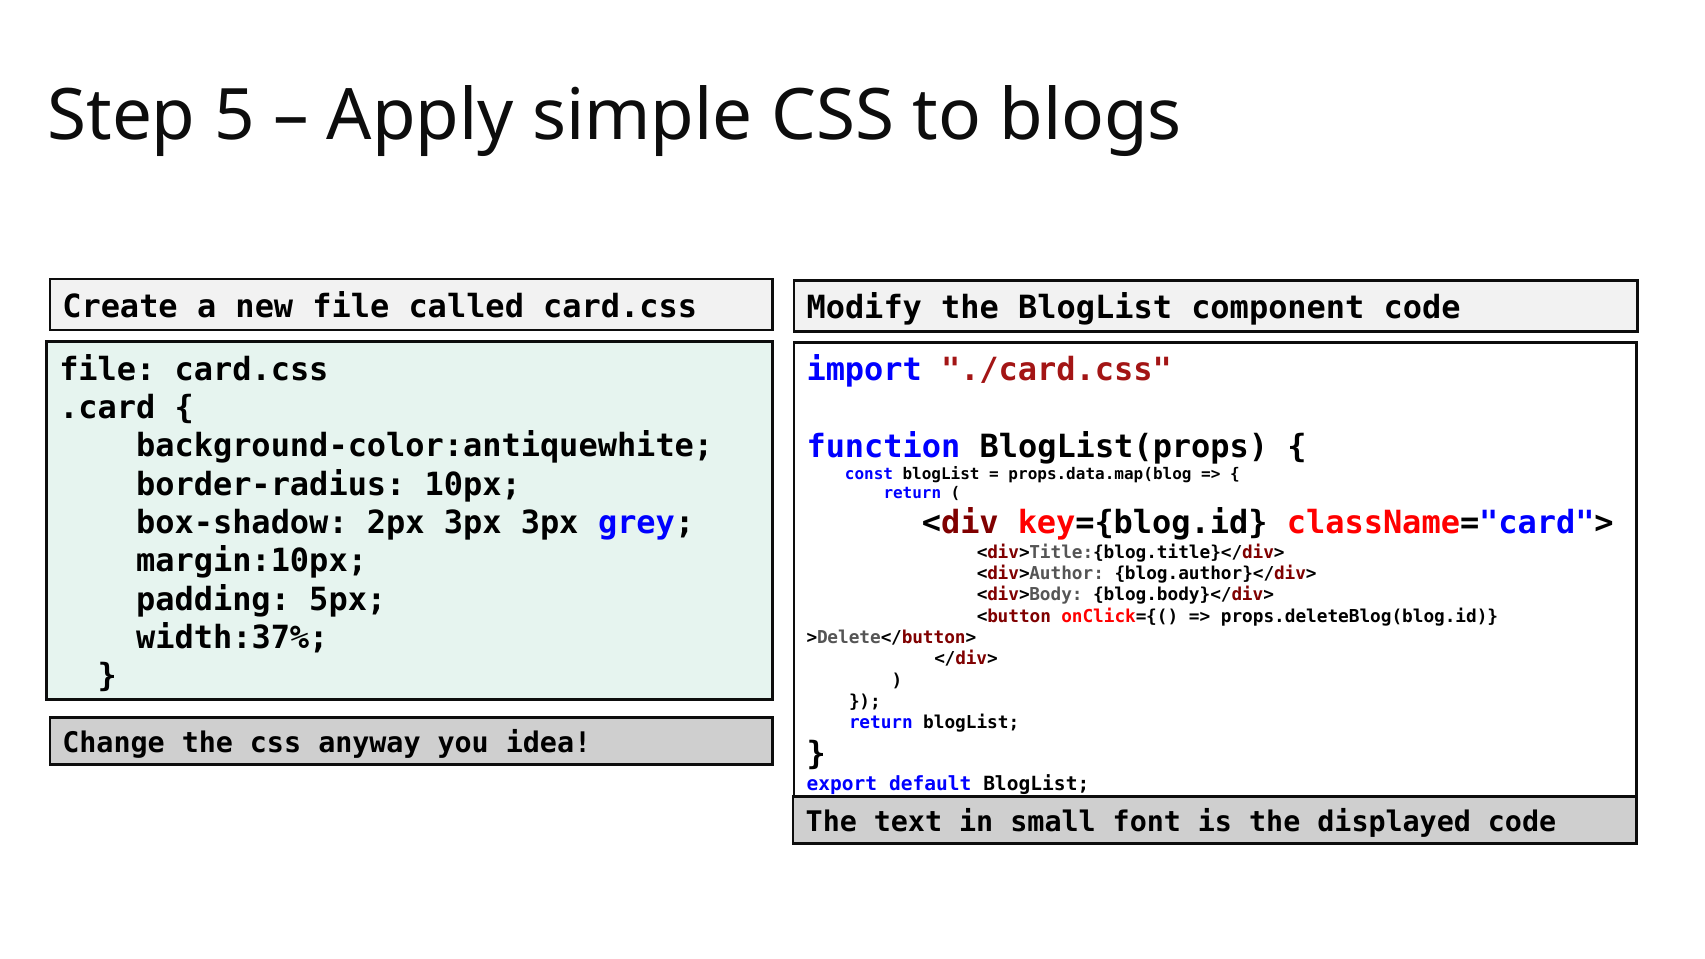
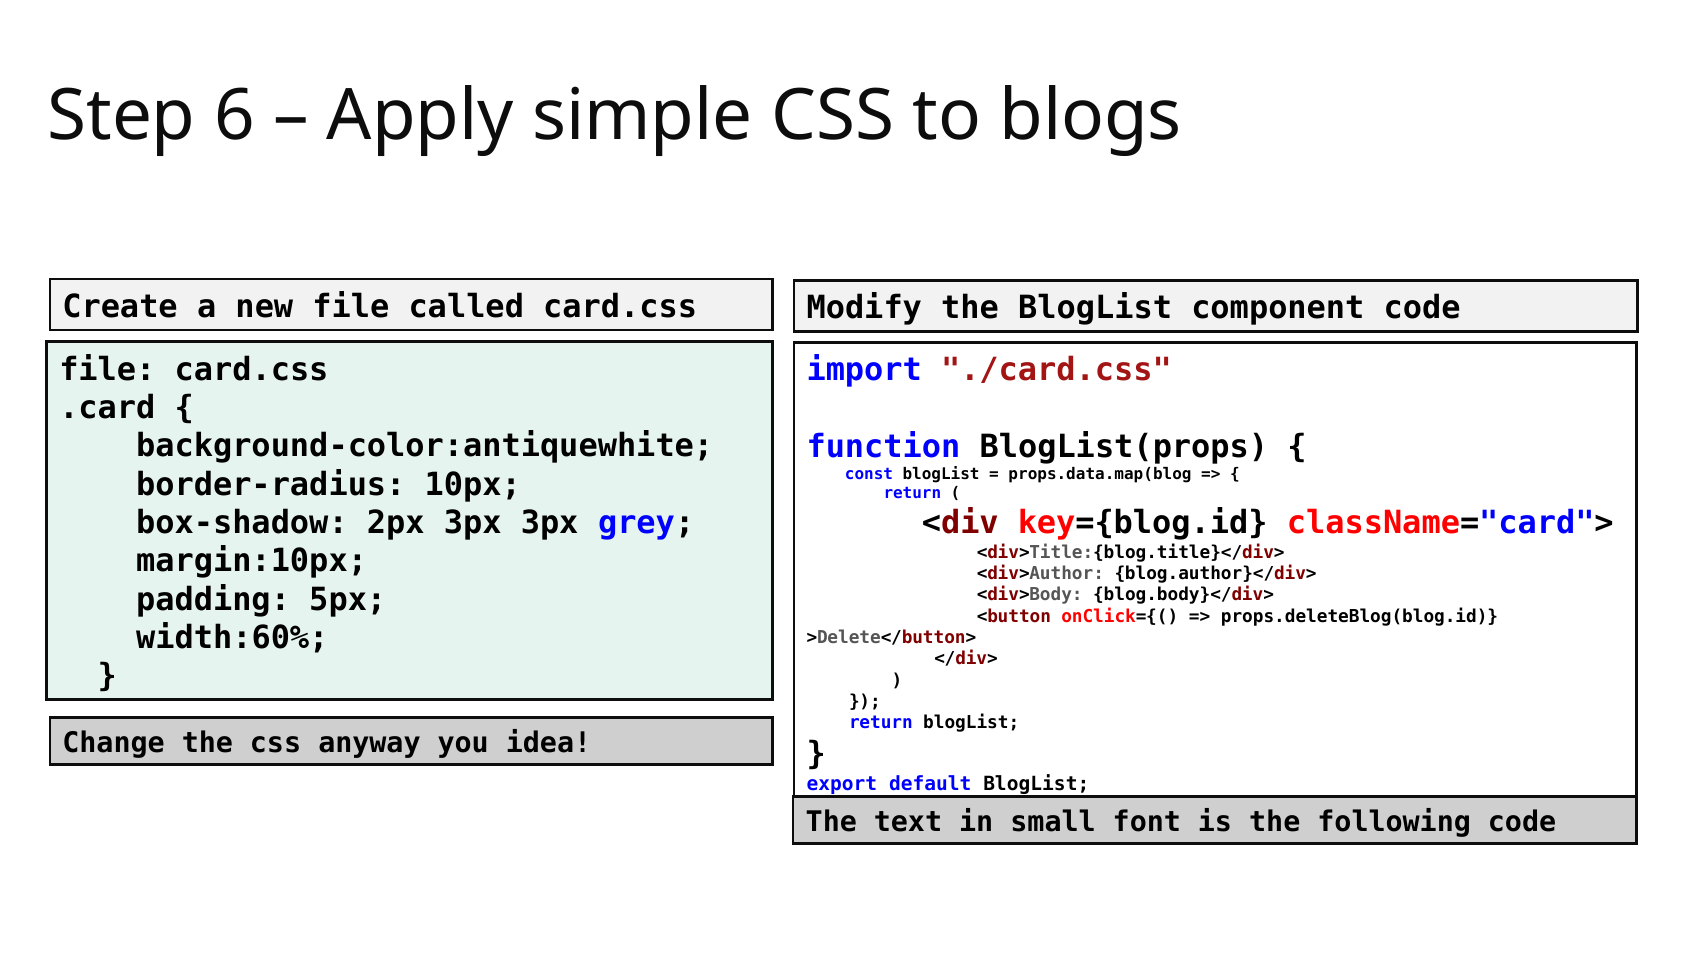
5: 5 -> 6
width:37%: width:37% -> width:60%
displayed: displayed -> following
